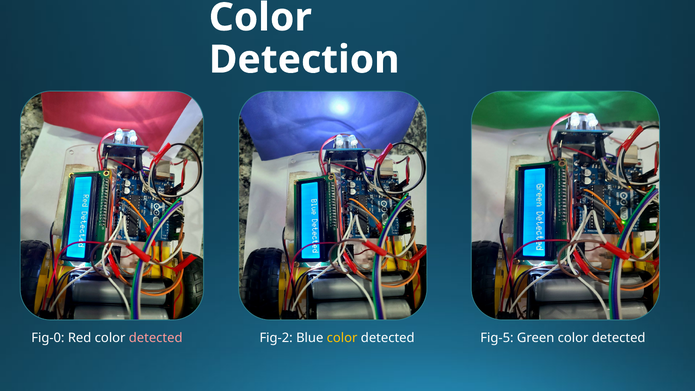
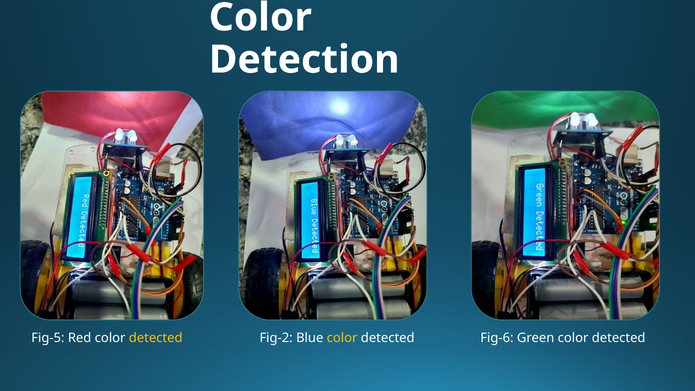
Fig-0: Fig-0 -> Fig-5
detected at (156, 338) colour: pink -> yellow
Fig-5: Fig-5 -> Fig-6
